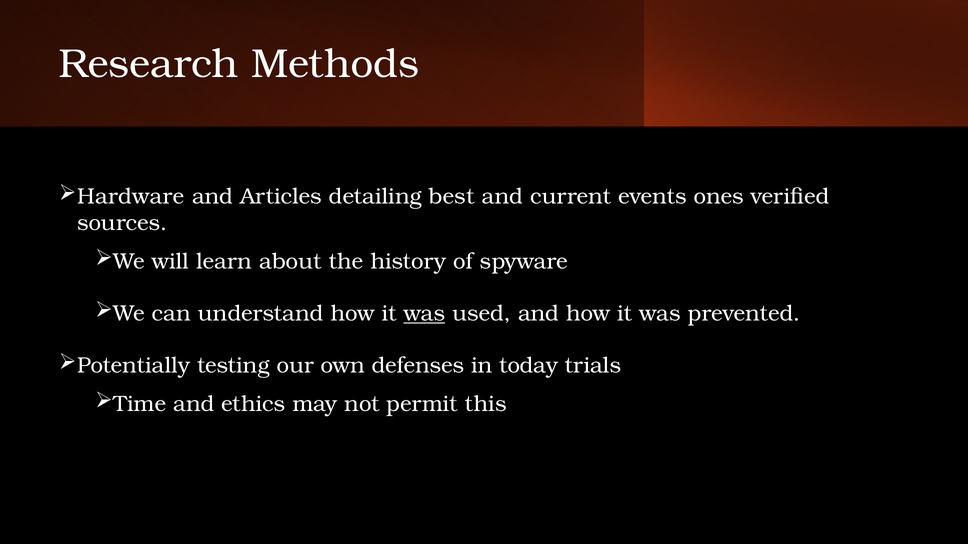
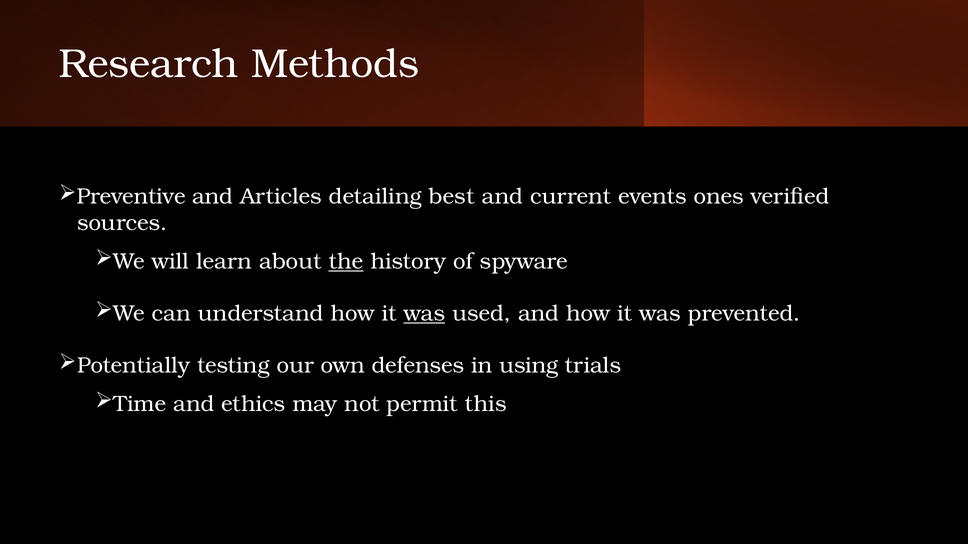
Hardware: Hardware -> Preventive
the underline: none -> present
today: today -> using
